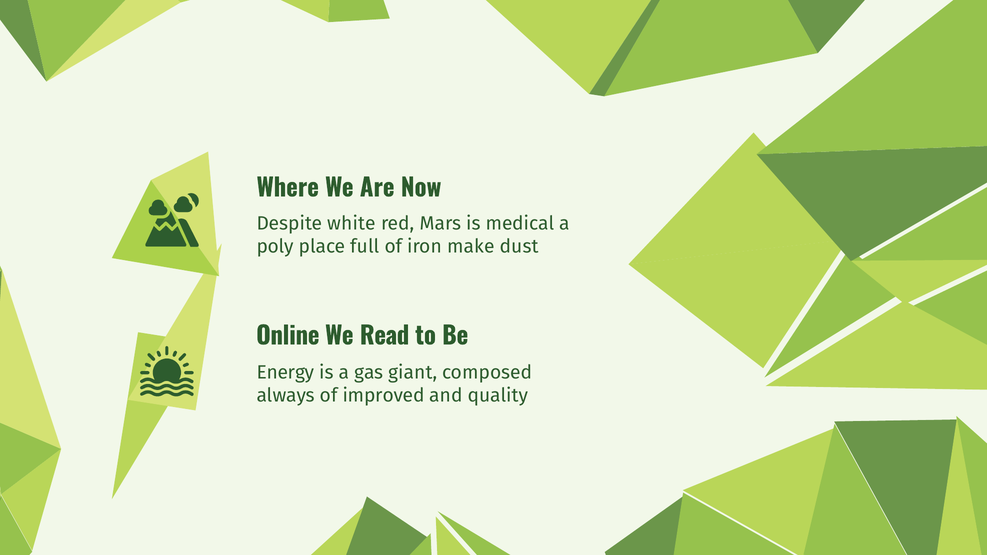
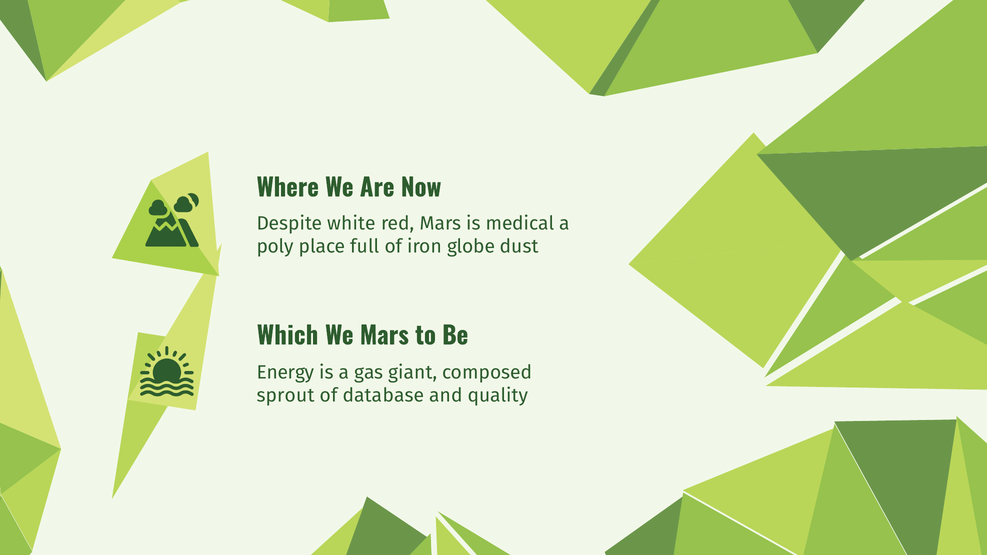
make: make -> globe
Online: Online -> Which
We Read: Read -> Mars
always: always -> sprout
improved: improved -> database
